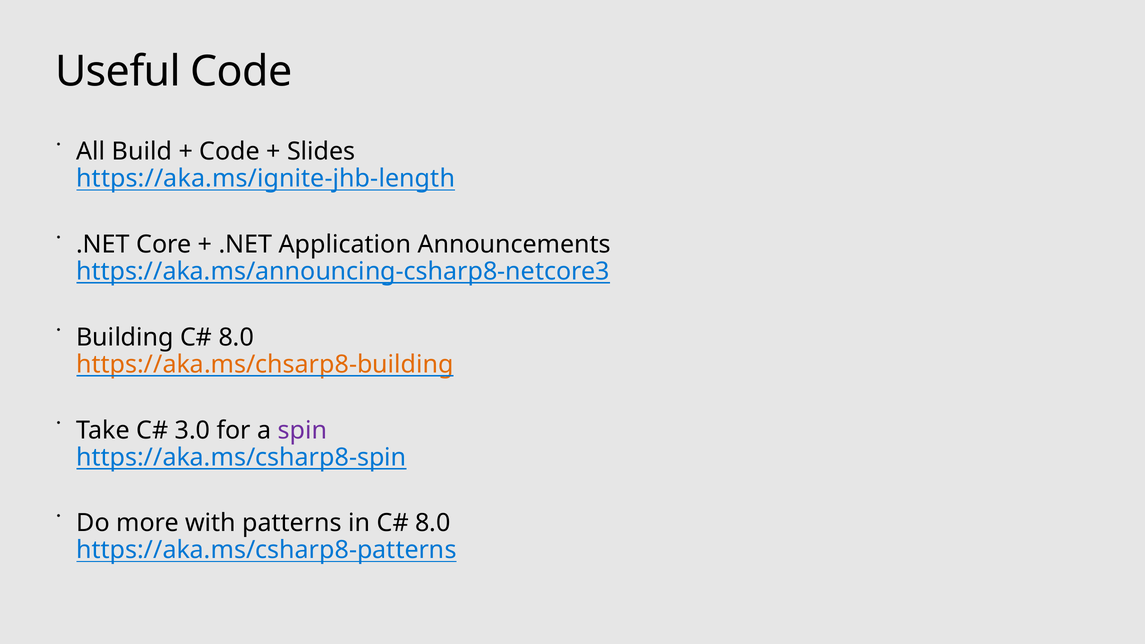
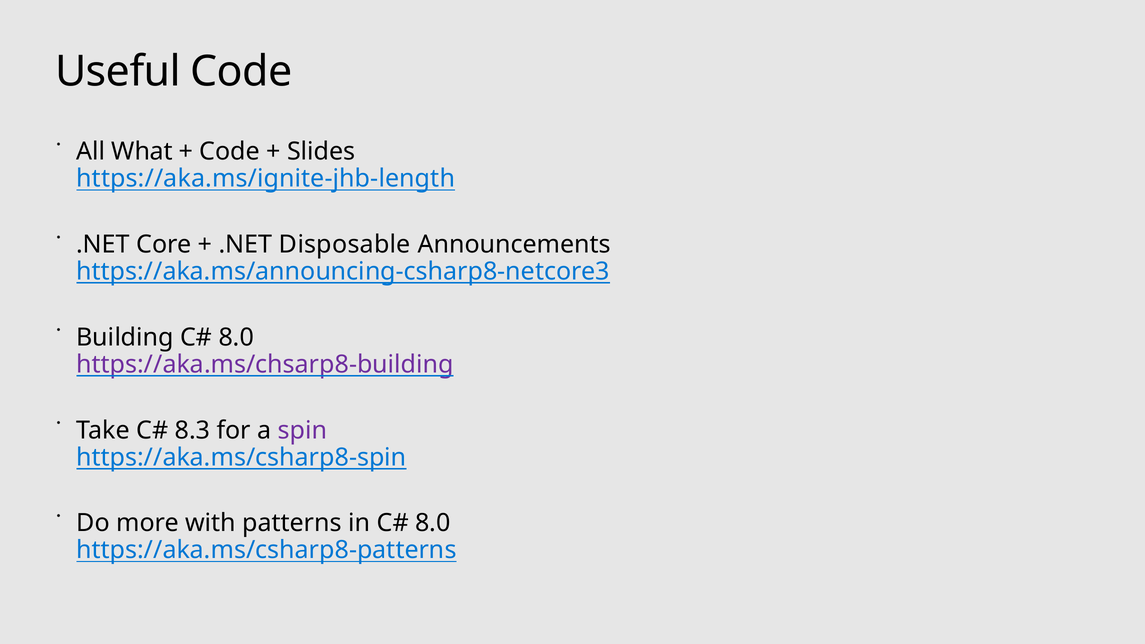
Build: Build -> What
Application: Application -> Disposable
https://aka.ms/chsarp8-building colour: orange -> purple
3.0: 3.0 -> 8.3
